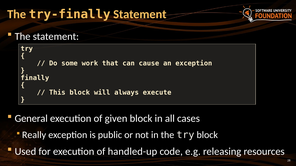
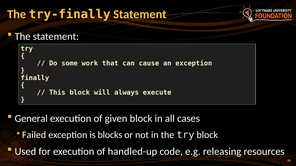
Really: Really -> Failed
public: public -> blocks
